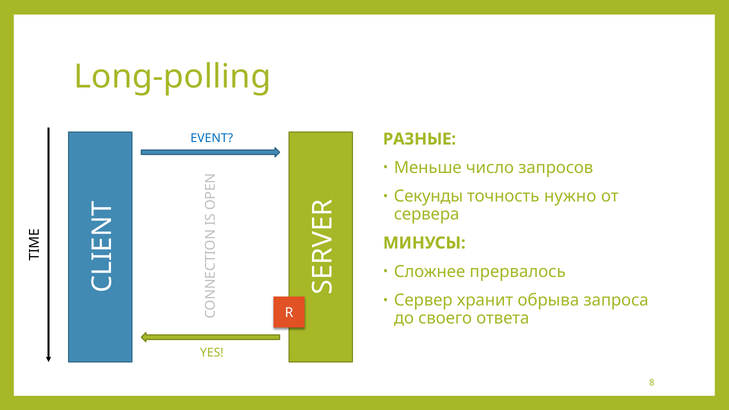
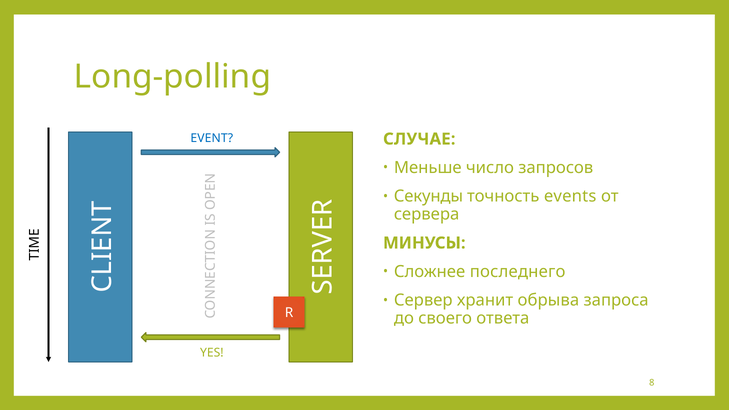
РАЗНЫЕ: РАЗНЫЕ -> СЛУЧАЕ
нужно: нужно -> events
прервалось: прервалось -> последнего
